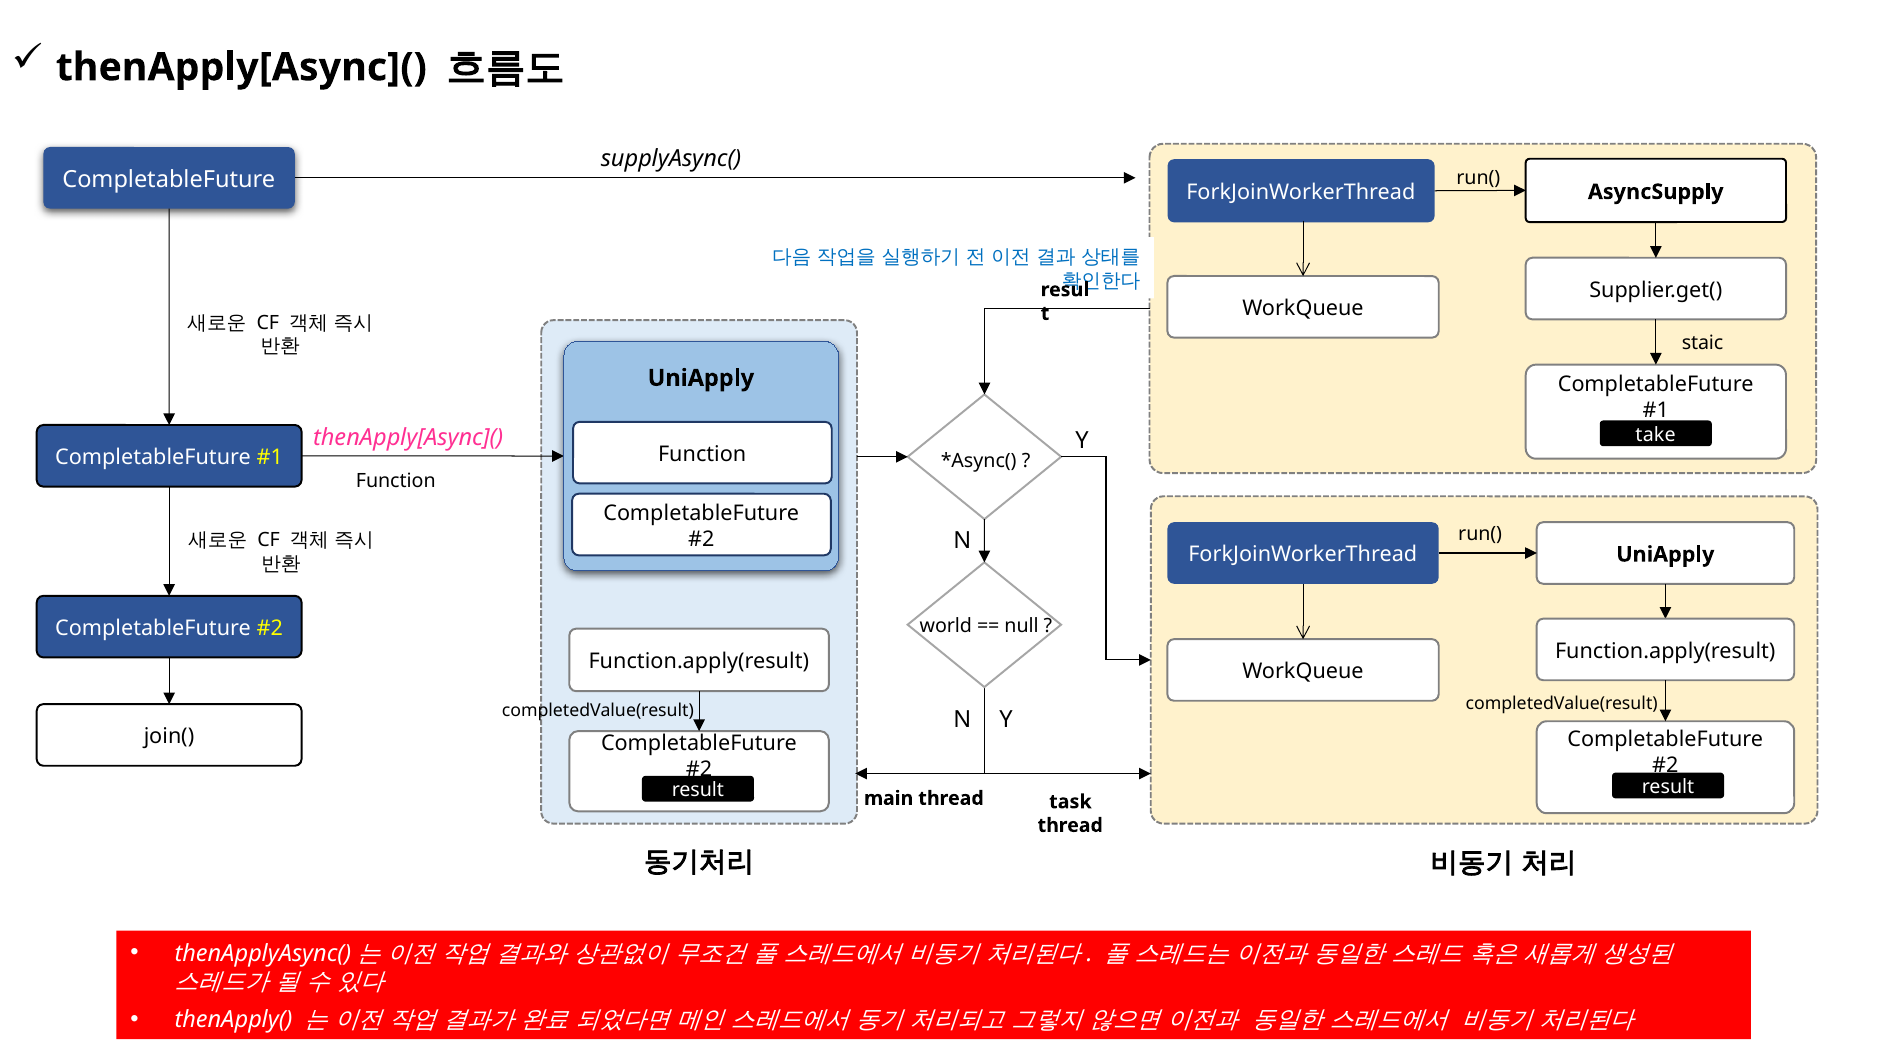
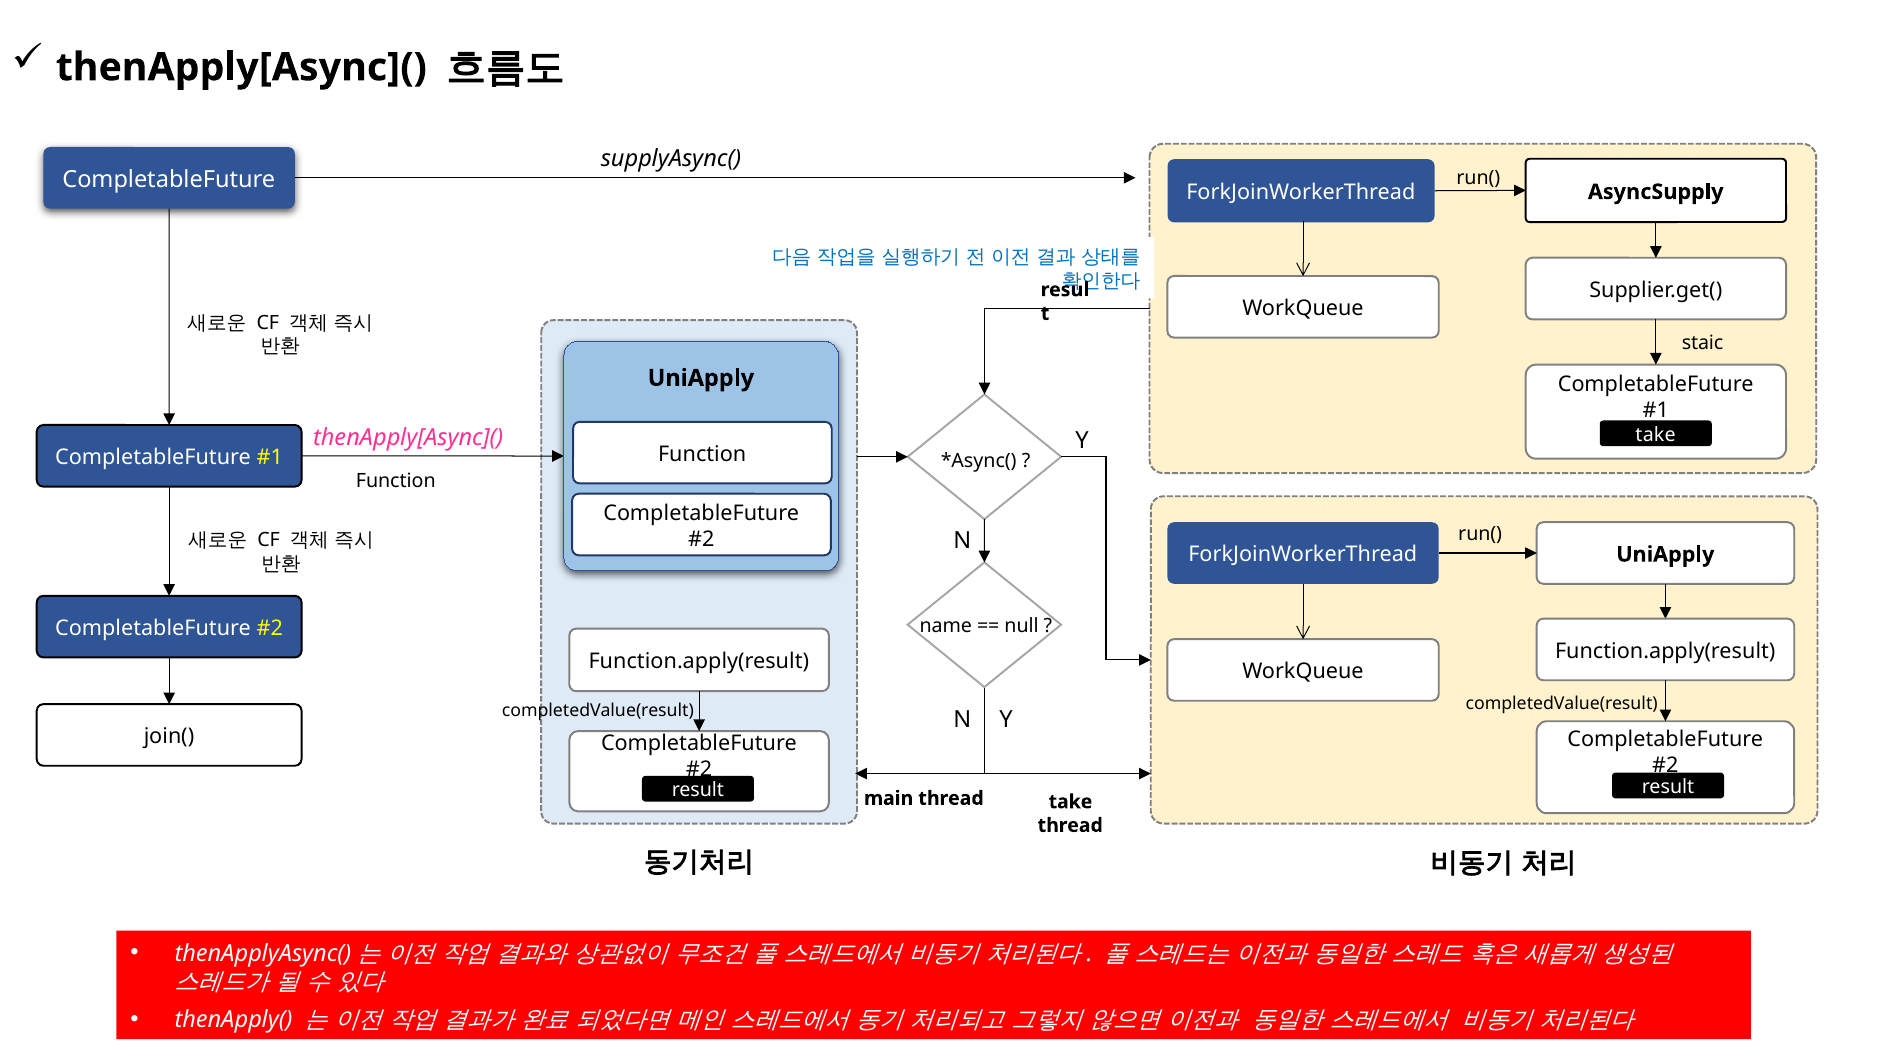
world: world -> name
thread task: task -> take
